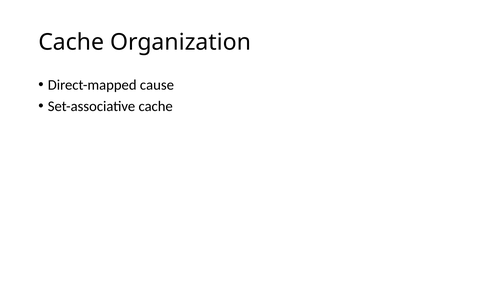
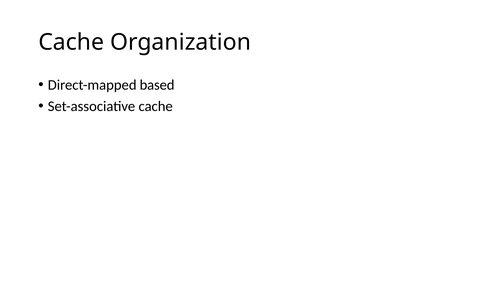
cause: cause -> based
